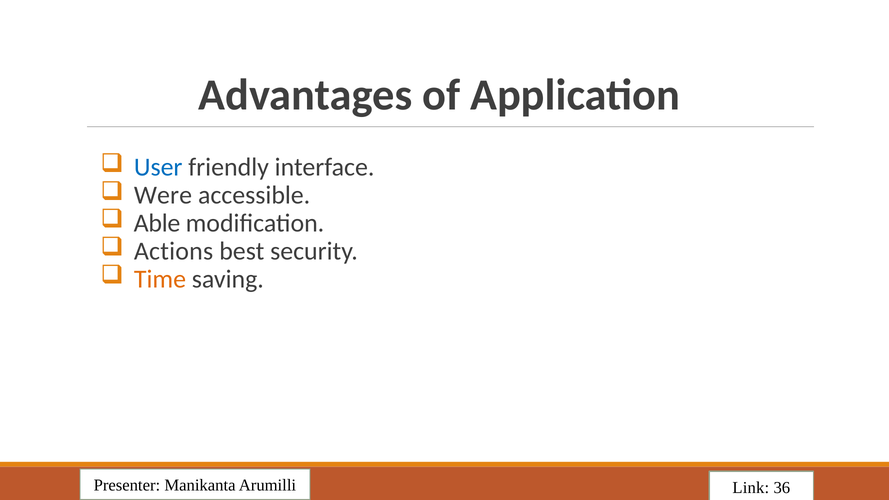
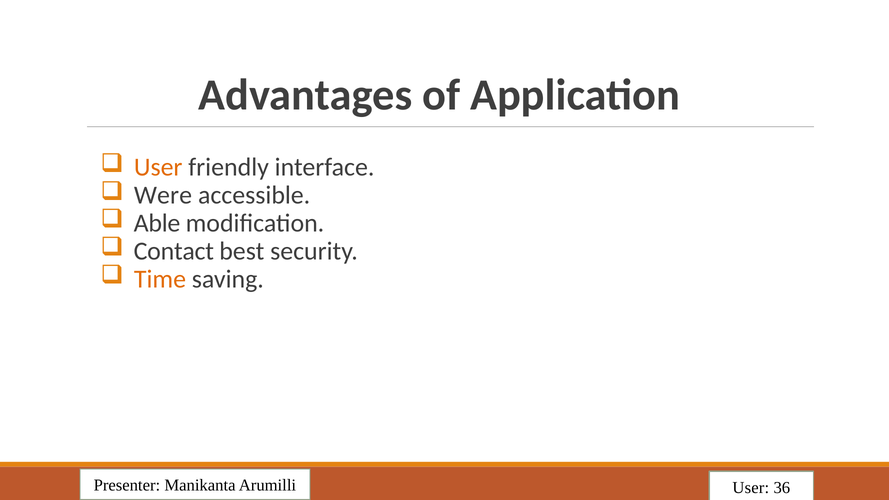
User at (158, 167) colour: blue -> orange
Actions: Actions -> Contact
Link at (751, 488): Link -> User
